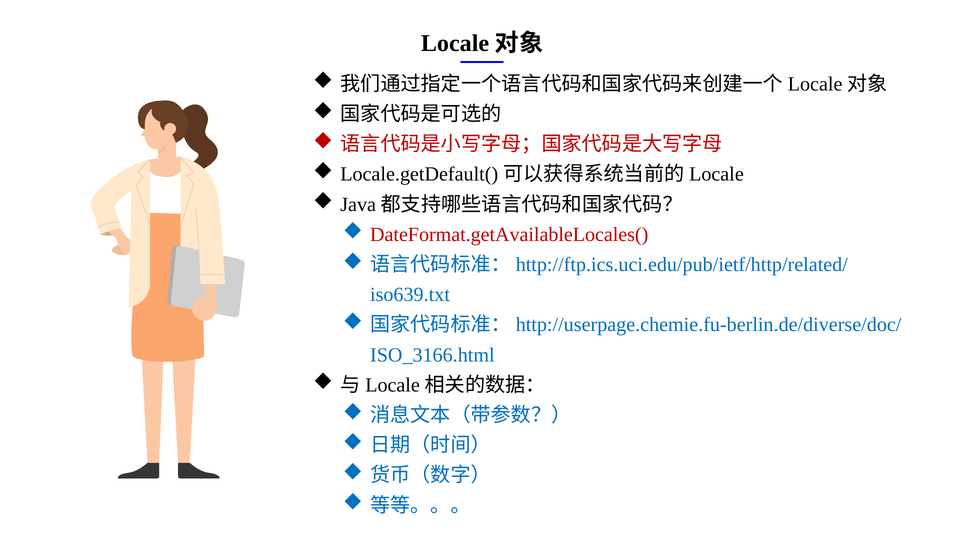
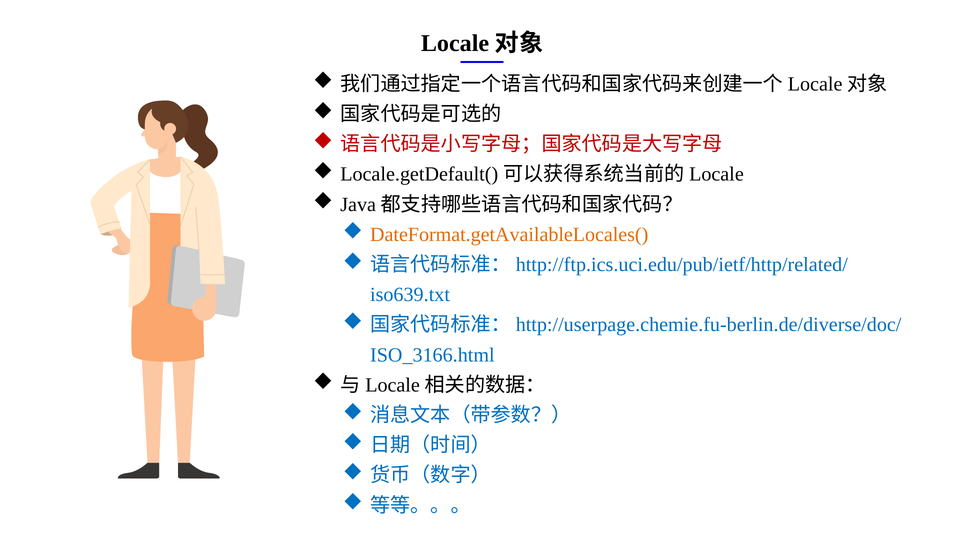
DateFormat.getAvailableLocales( colour: red -> orange
